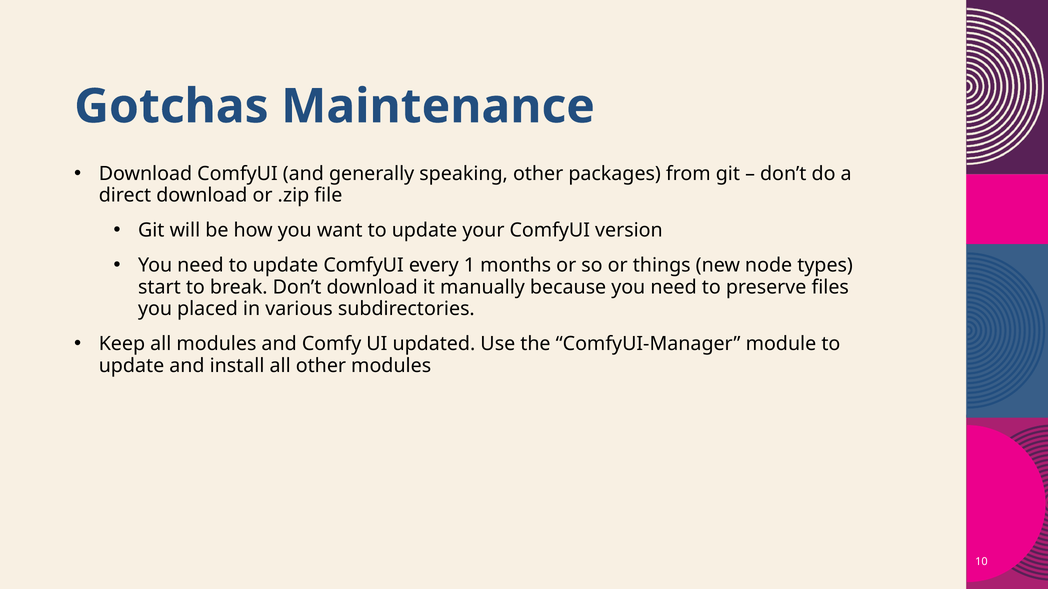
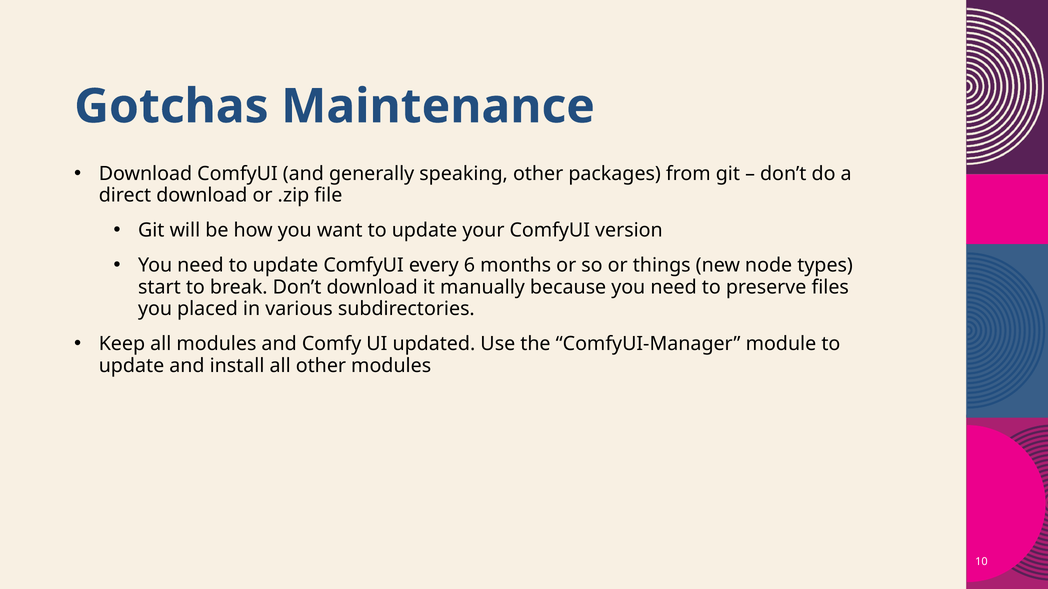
1: 1 -> 6
